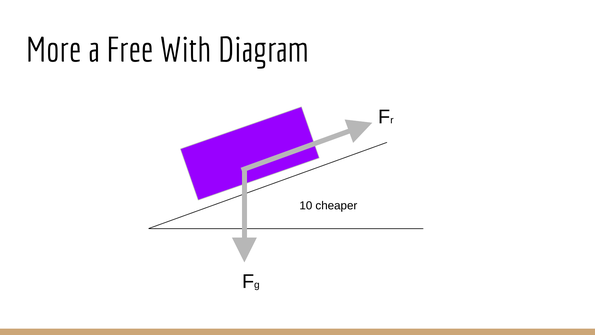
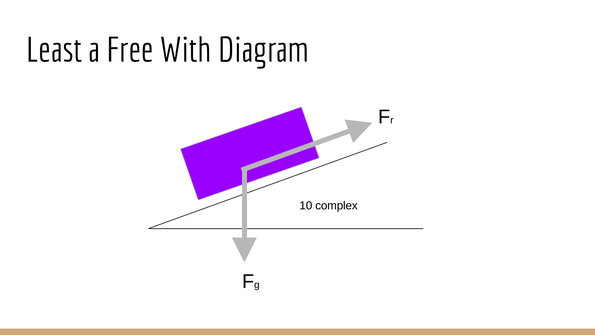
More: More -> Least
cheaper: cheaper -> complex
